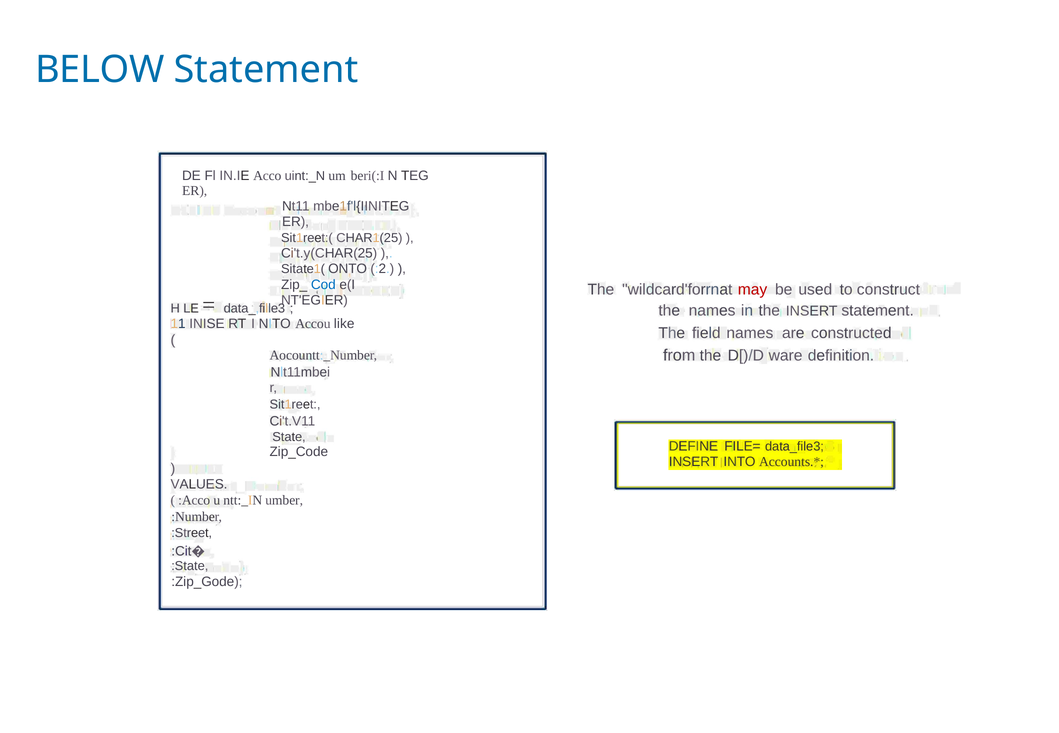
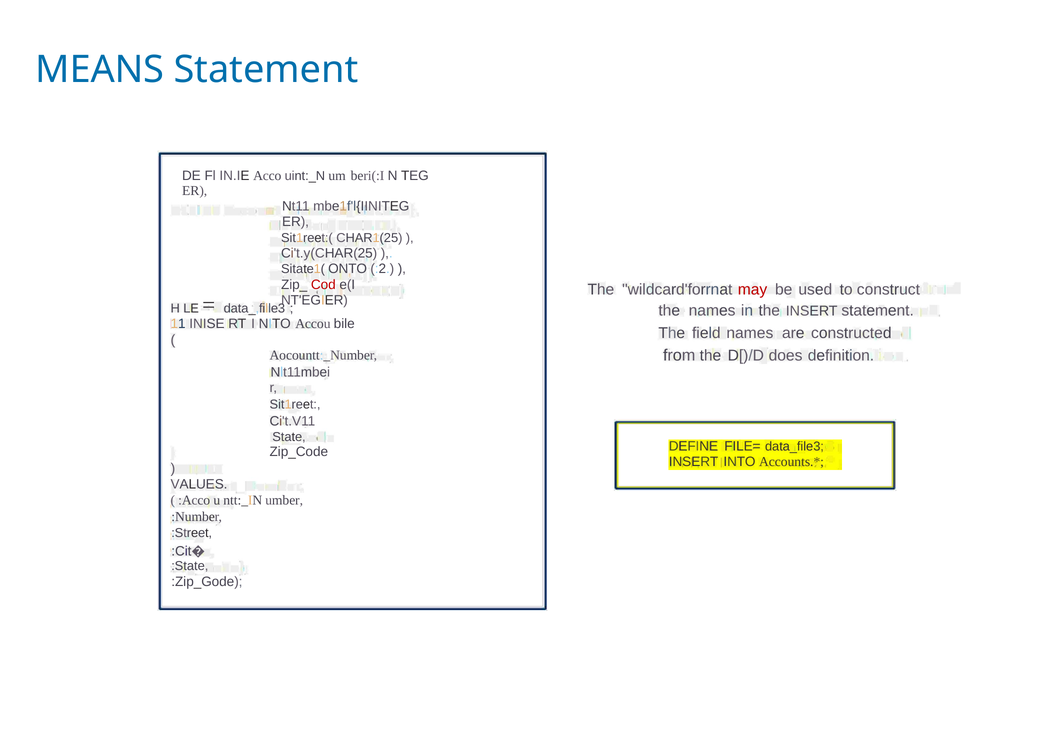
BELOW: BELOW -> MEANS
Cod colour: blue -> red
like: like -> bile
ware: ware -> does
